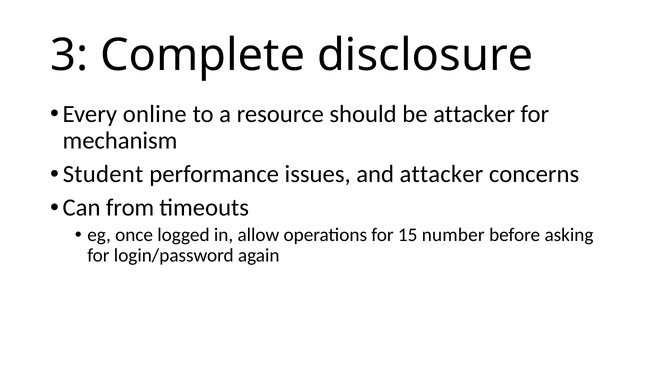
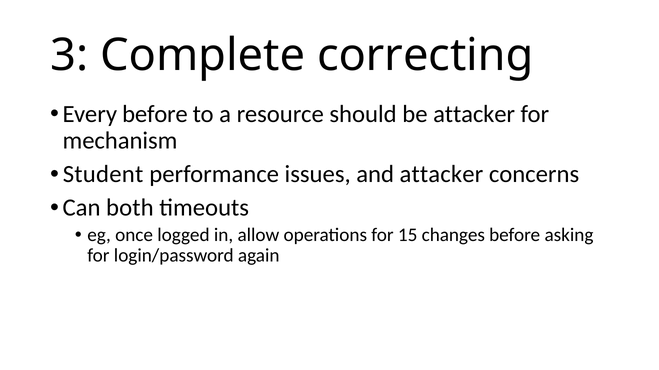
disclosure: disclosure -> correcting
Every online: online -> before
from: from -> both
number: number -> changes
